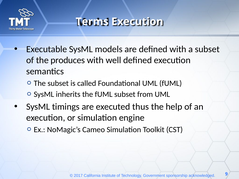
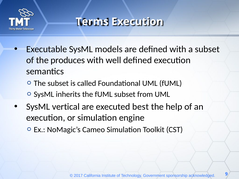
timings: timings -> vertical
thus: thus -> best
